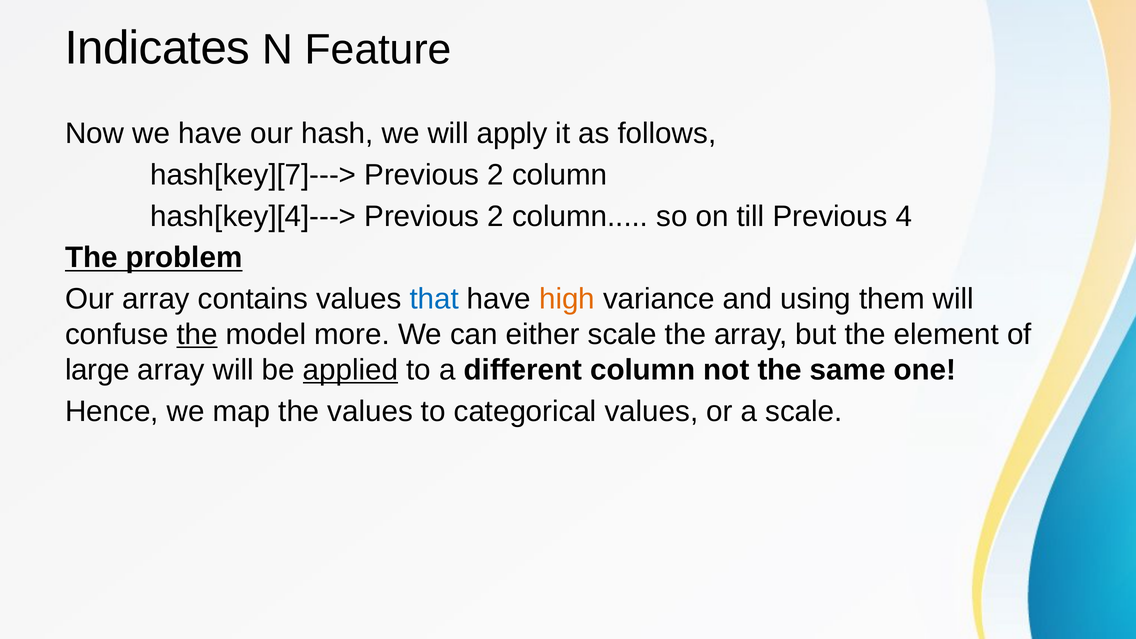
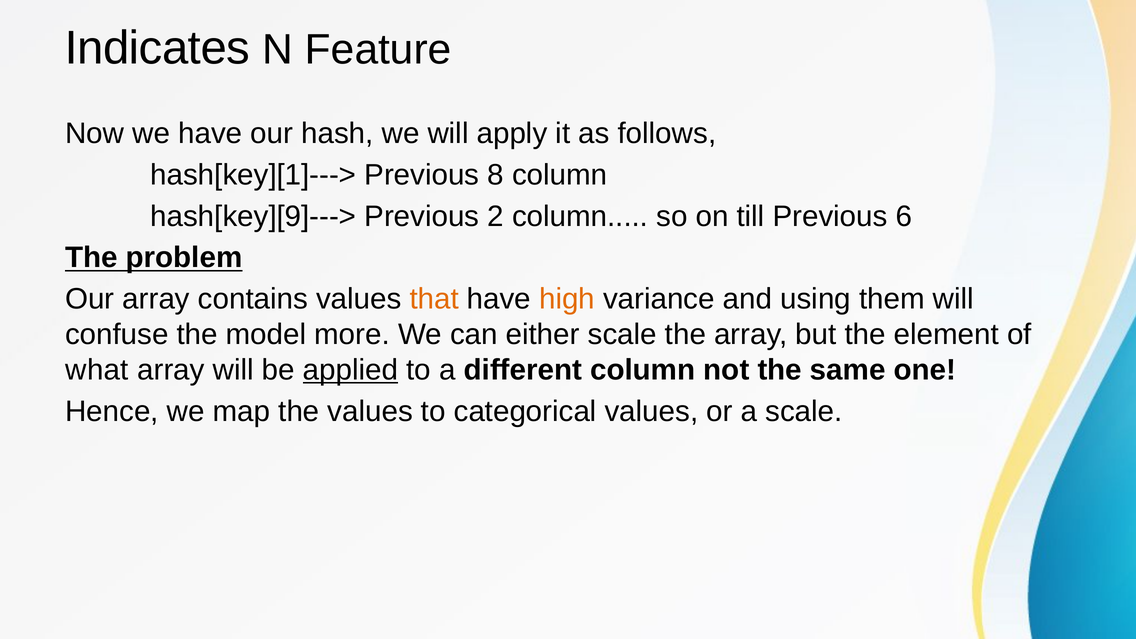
hash[key][7]--->: hash[key][7]---> -> hash[key][1]--->
2 at (496, 175): 2 -> 8
hash[key][4]--->: hash[key][4]---> -> hash[key][9]--->
4: 4 -> 6
that colour: blue -> orange
the at (197, 335) underline: present -> none
large: large -> what
